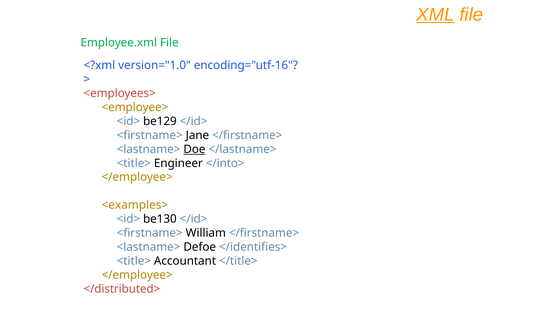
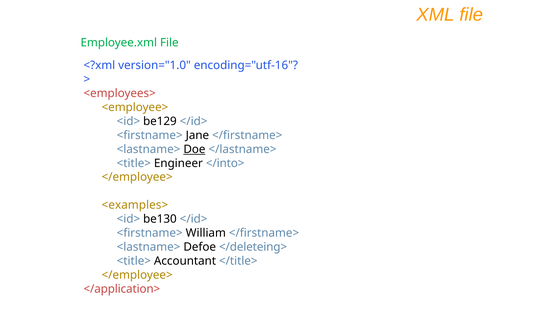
XML underline: present -> none
</identifies>: </identifies> -> </deleteing>
</distributed>: </distributed> -> </application>
